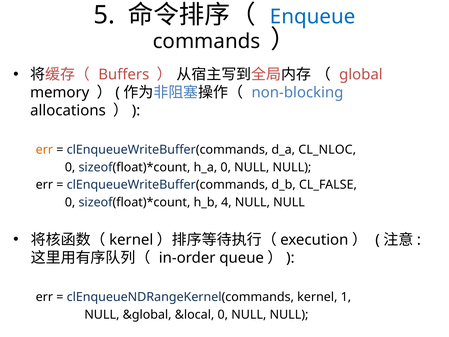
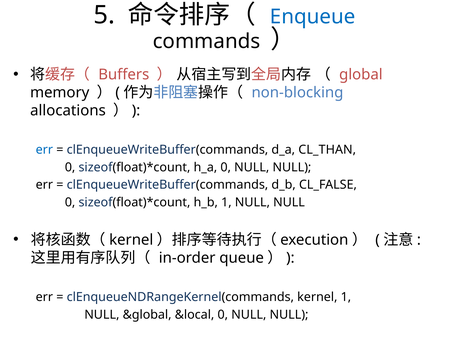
err at (44, 150) colour: orange -> blue
CL_NLOC: CL_NLOC -> CL_THAN
h_b 4: 4 -> 1
